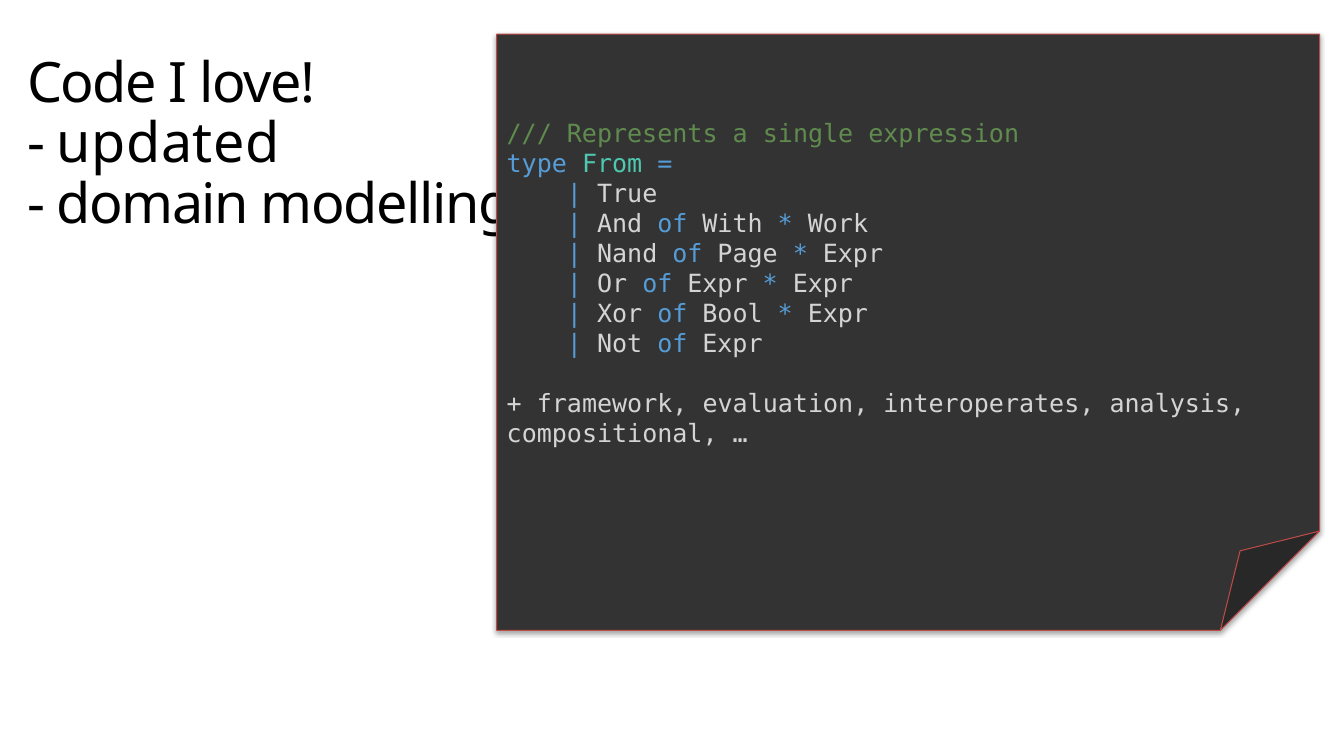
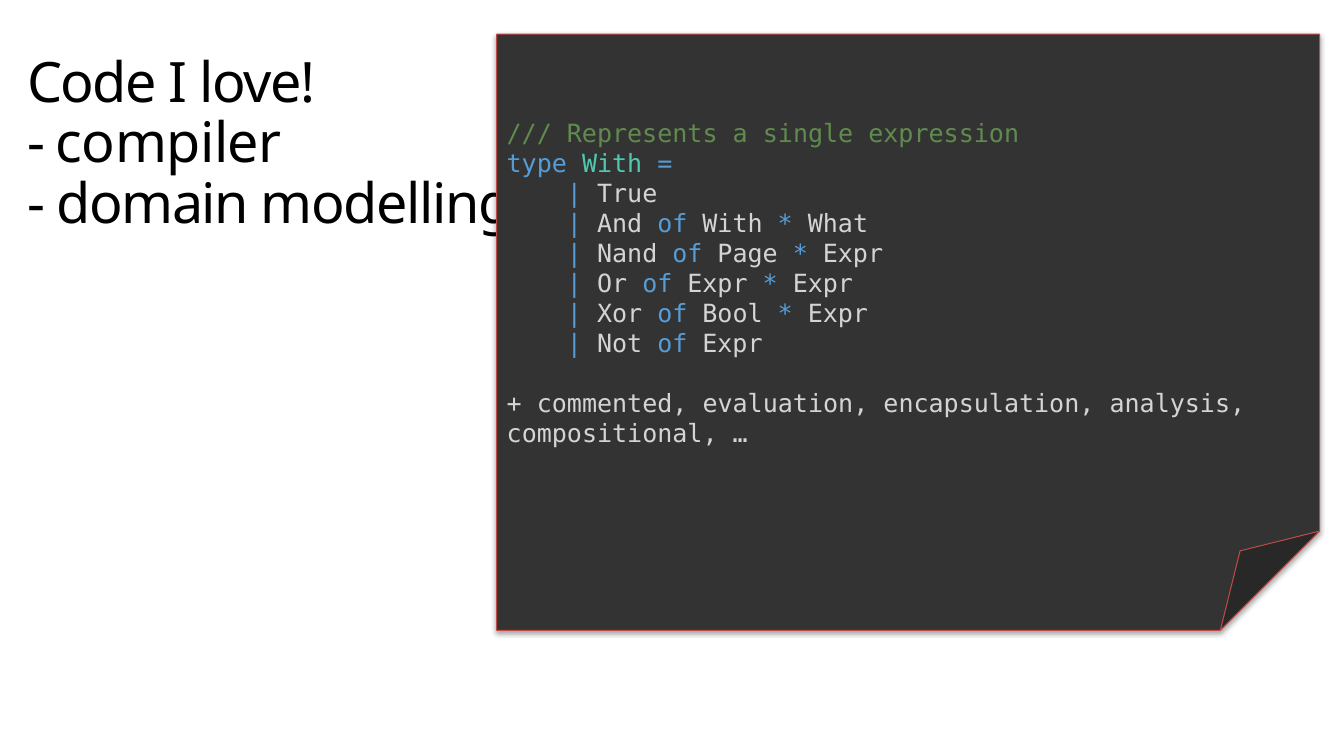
updated: updated -> compiler
type From: From -> With
Work: Work -> What
framework: framework -> commented
interoperates: interoperates -> encapsulation
